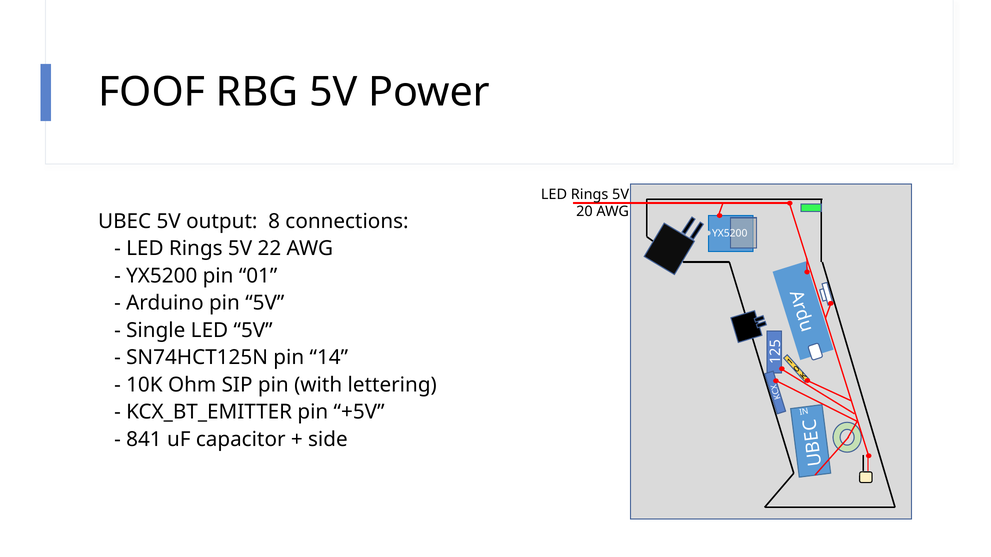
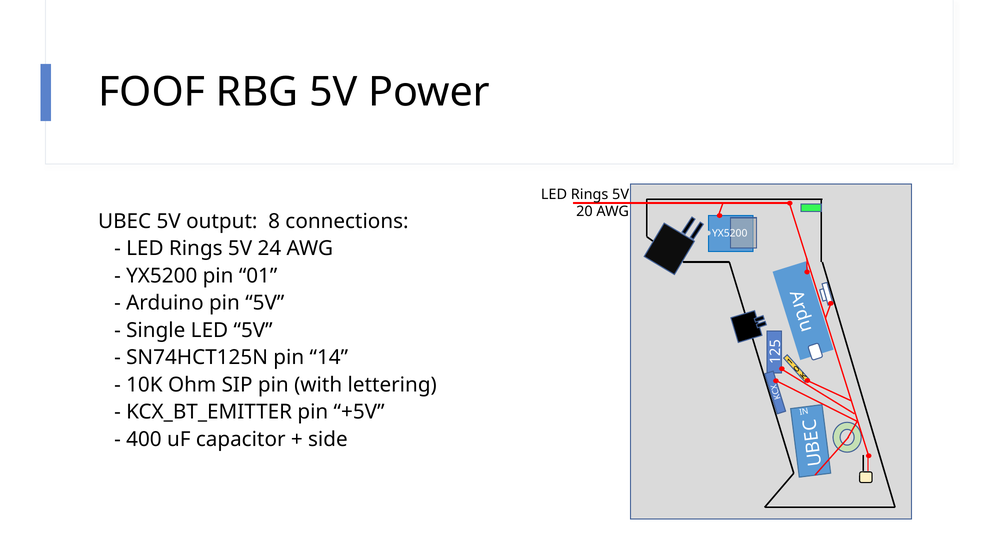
22: 22 -> 24
841: 841 -> 400
